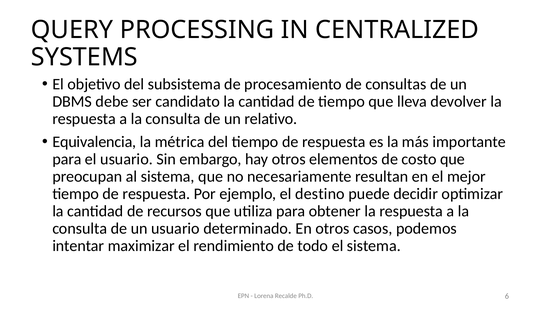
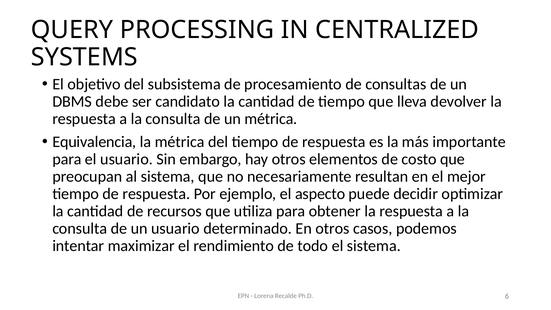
un relativo: relativo -> métrica
destino: destino -> aspecto
